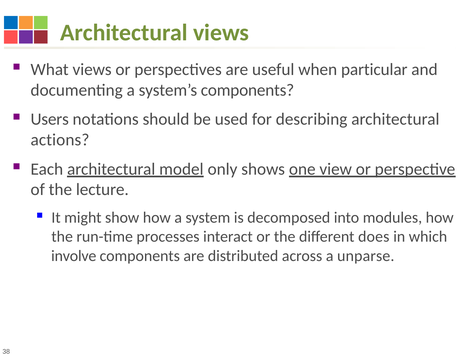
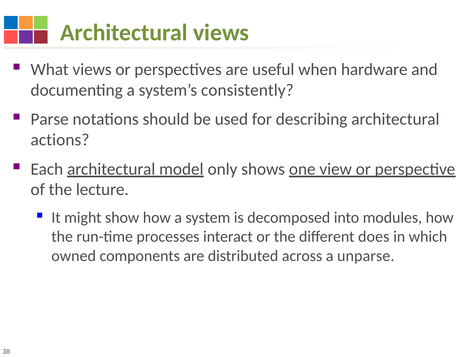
particular: particular -> hardware
system’s components: components -> consistently
Users: Users -> Parse
involve: involve -> owned
